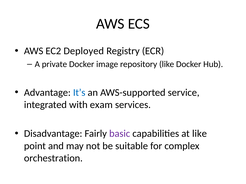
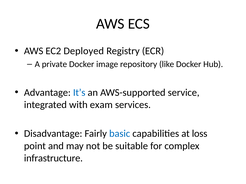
basic colour: purple -> blue
at like: like -> loss
orchestration: orchestration -> infrastructure
